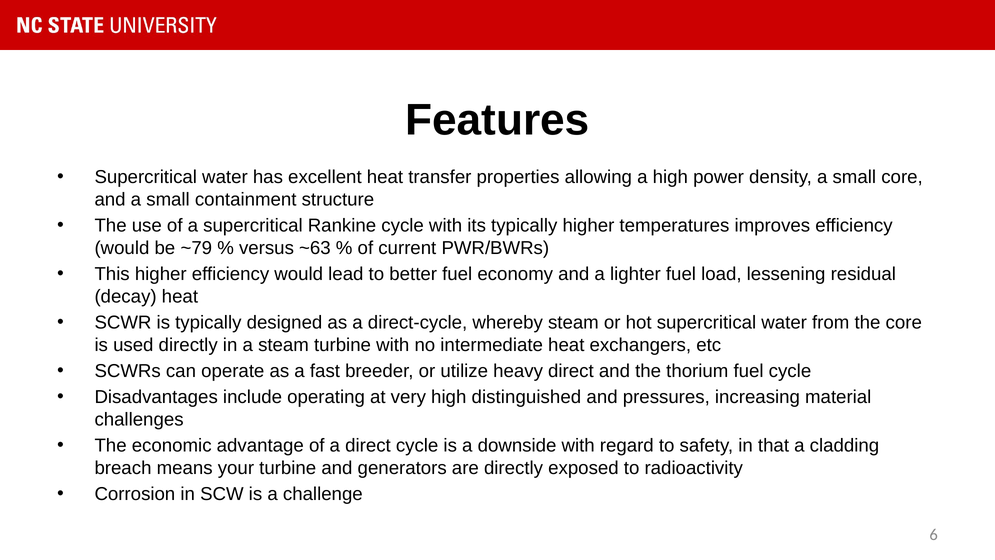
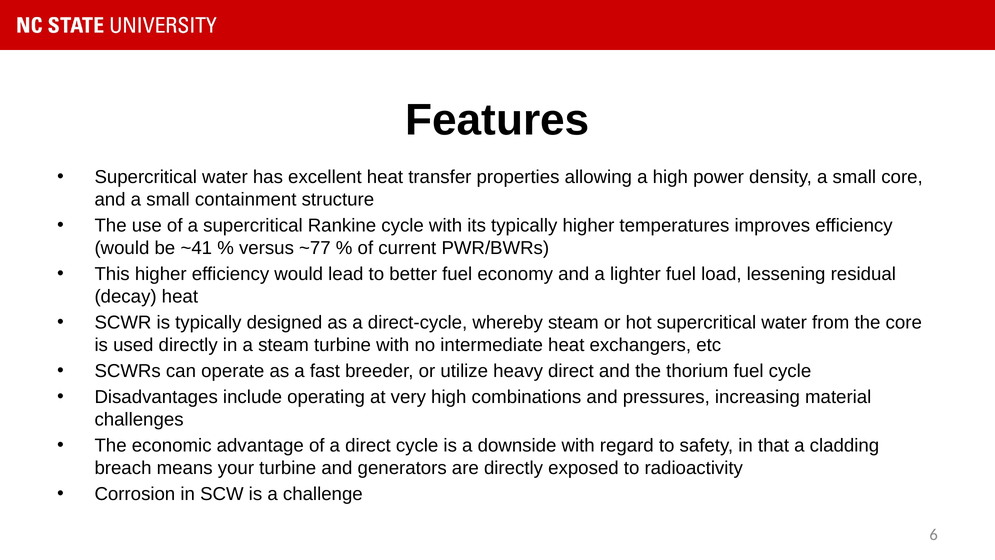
~79: ~79 -> ~41
~63: ~63 -> ~77
distinguished: distinguished -> combinations
